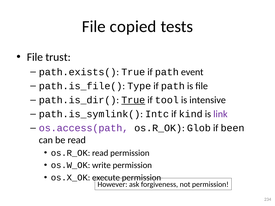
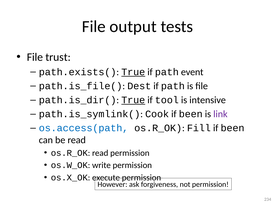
copied: copied -> output
True at (133, 72) underline: none -> present
Type: Type -> Dest
Intc: Intc -> Cook
kind at (191, 114): kind -> been
os.access(path colour: purple -> blue
Glob: Glob -> Fill
